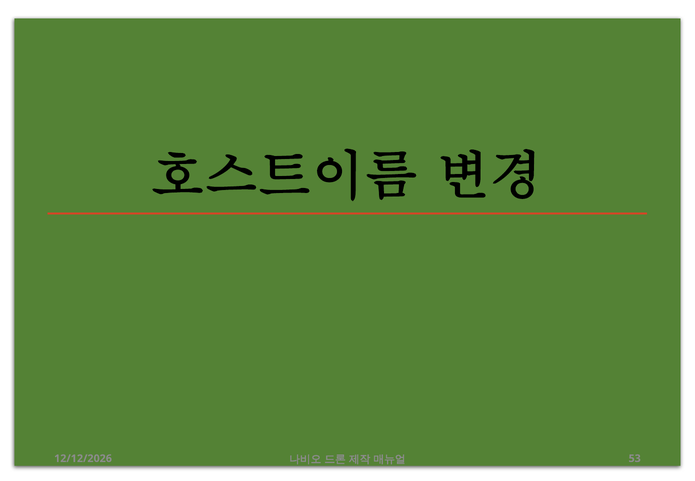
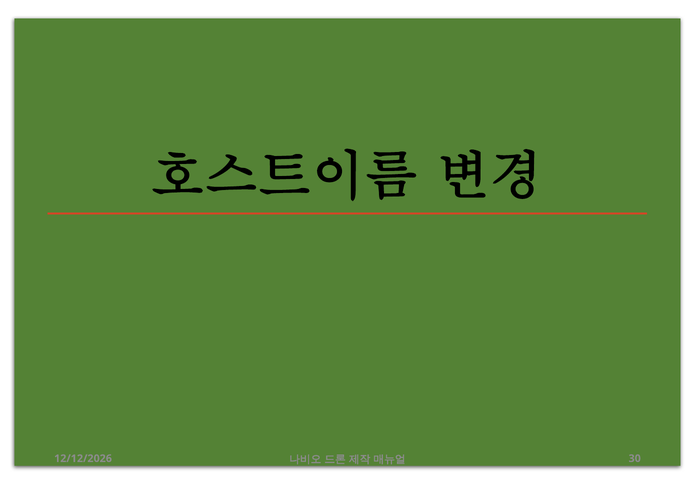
53: 53 -> 30
